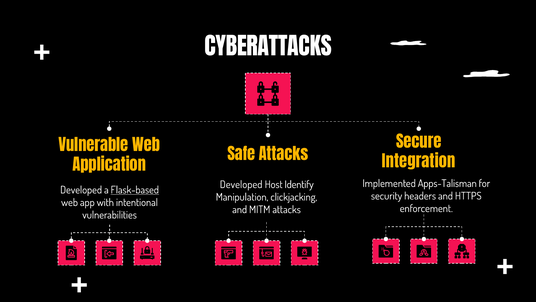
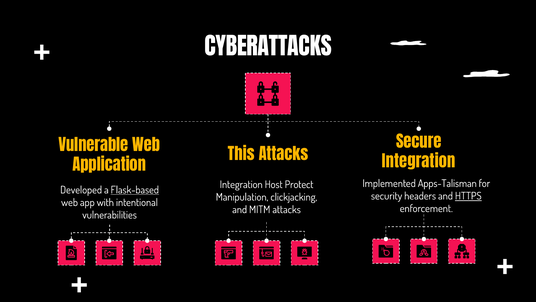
Safe: Safe -> This
Developed at (241, 184): Developed -> Integration
Identify: Identify -> Protect
HTTPS underline: none -> present
